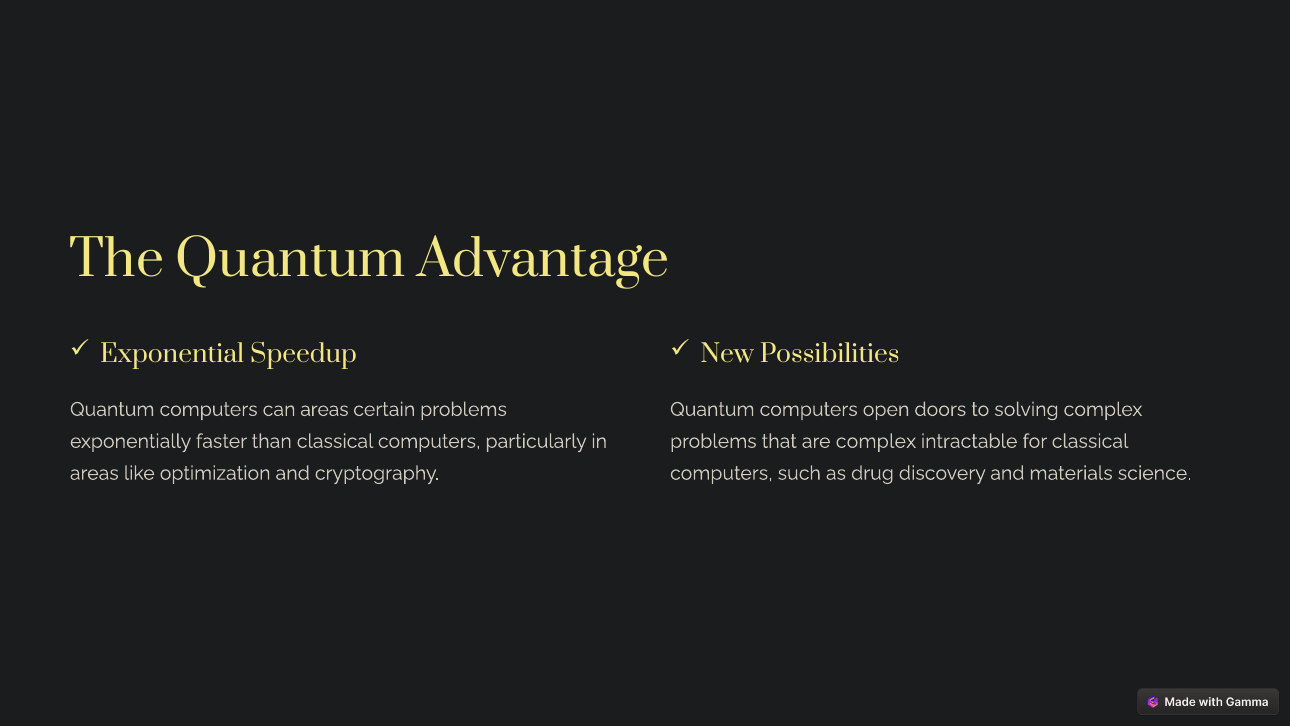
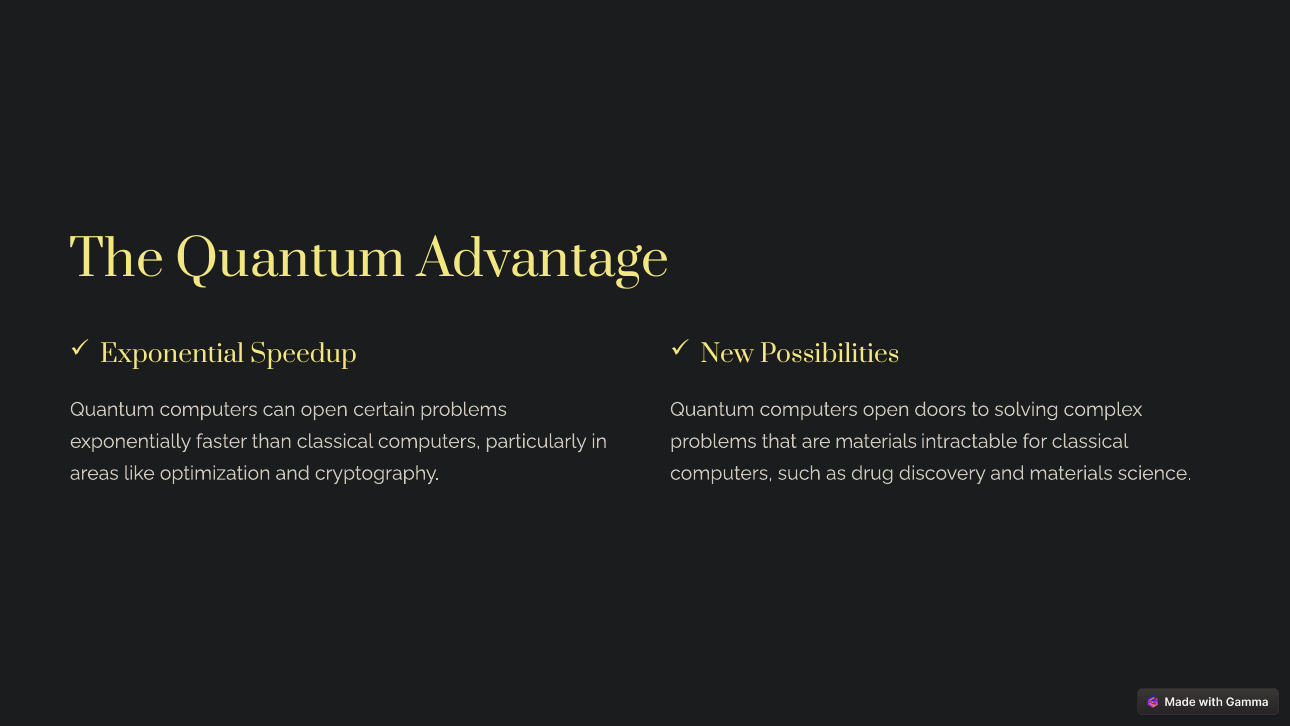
can areas: areas -> open
are complex: complex -> materials
